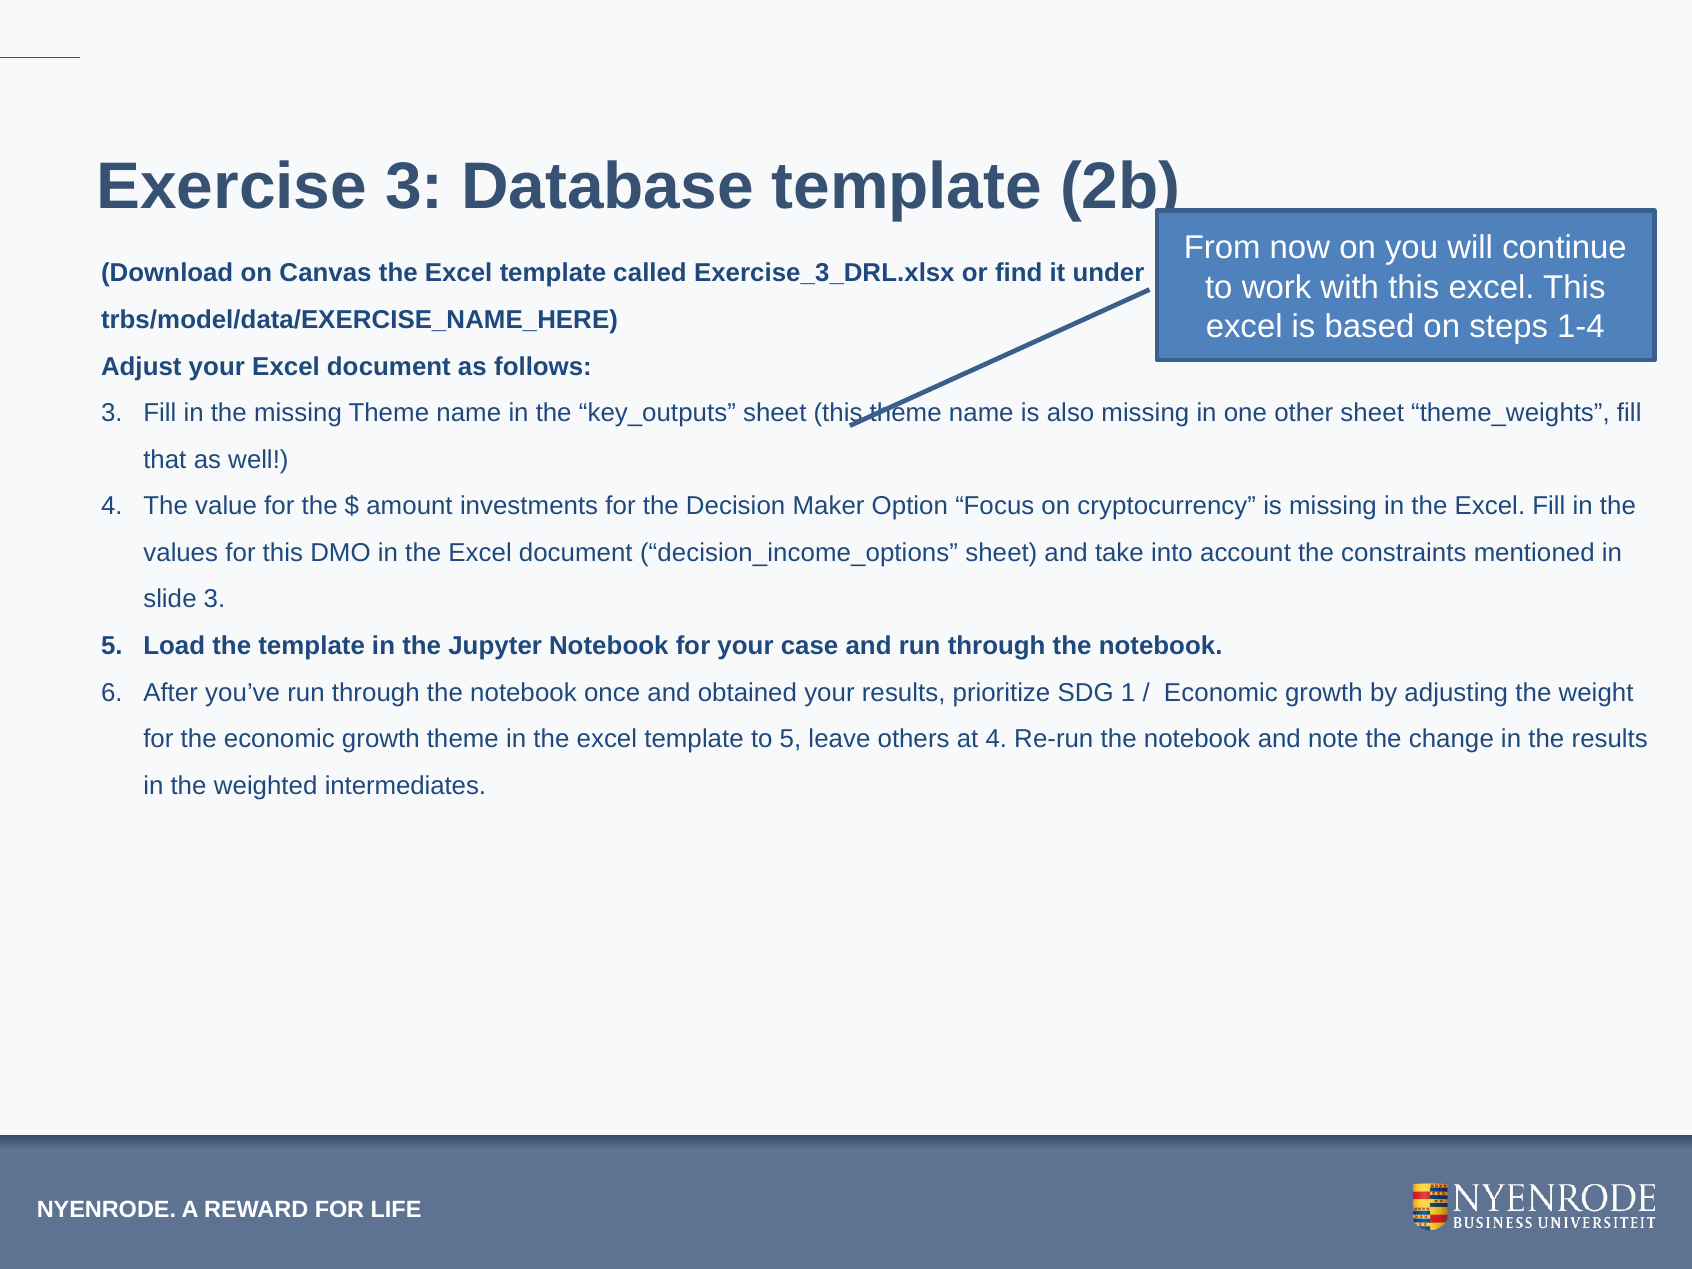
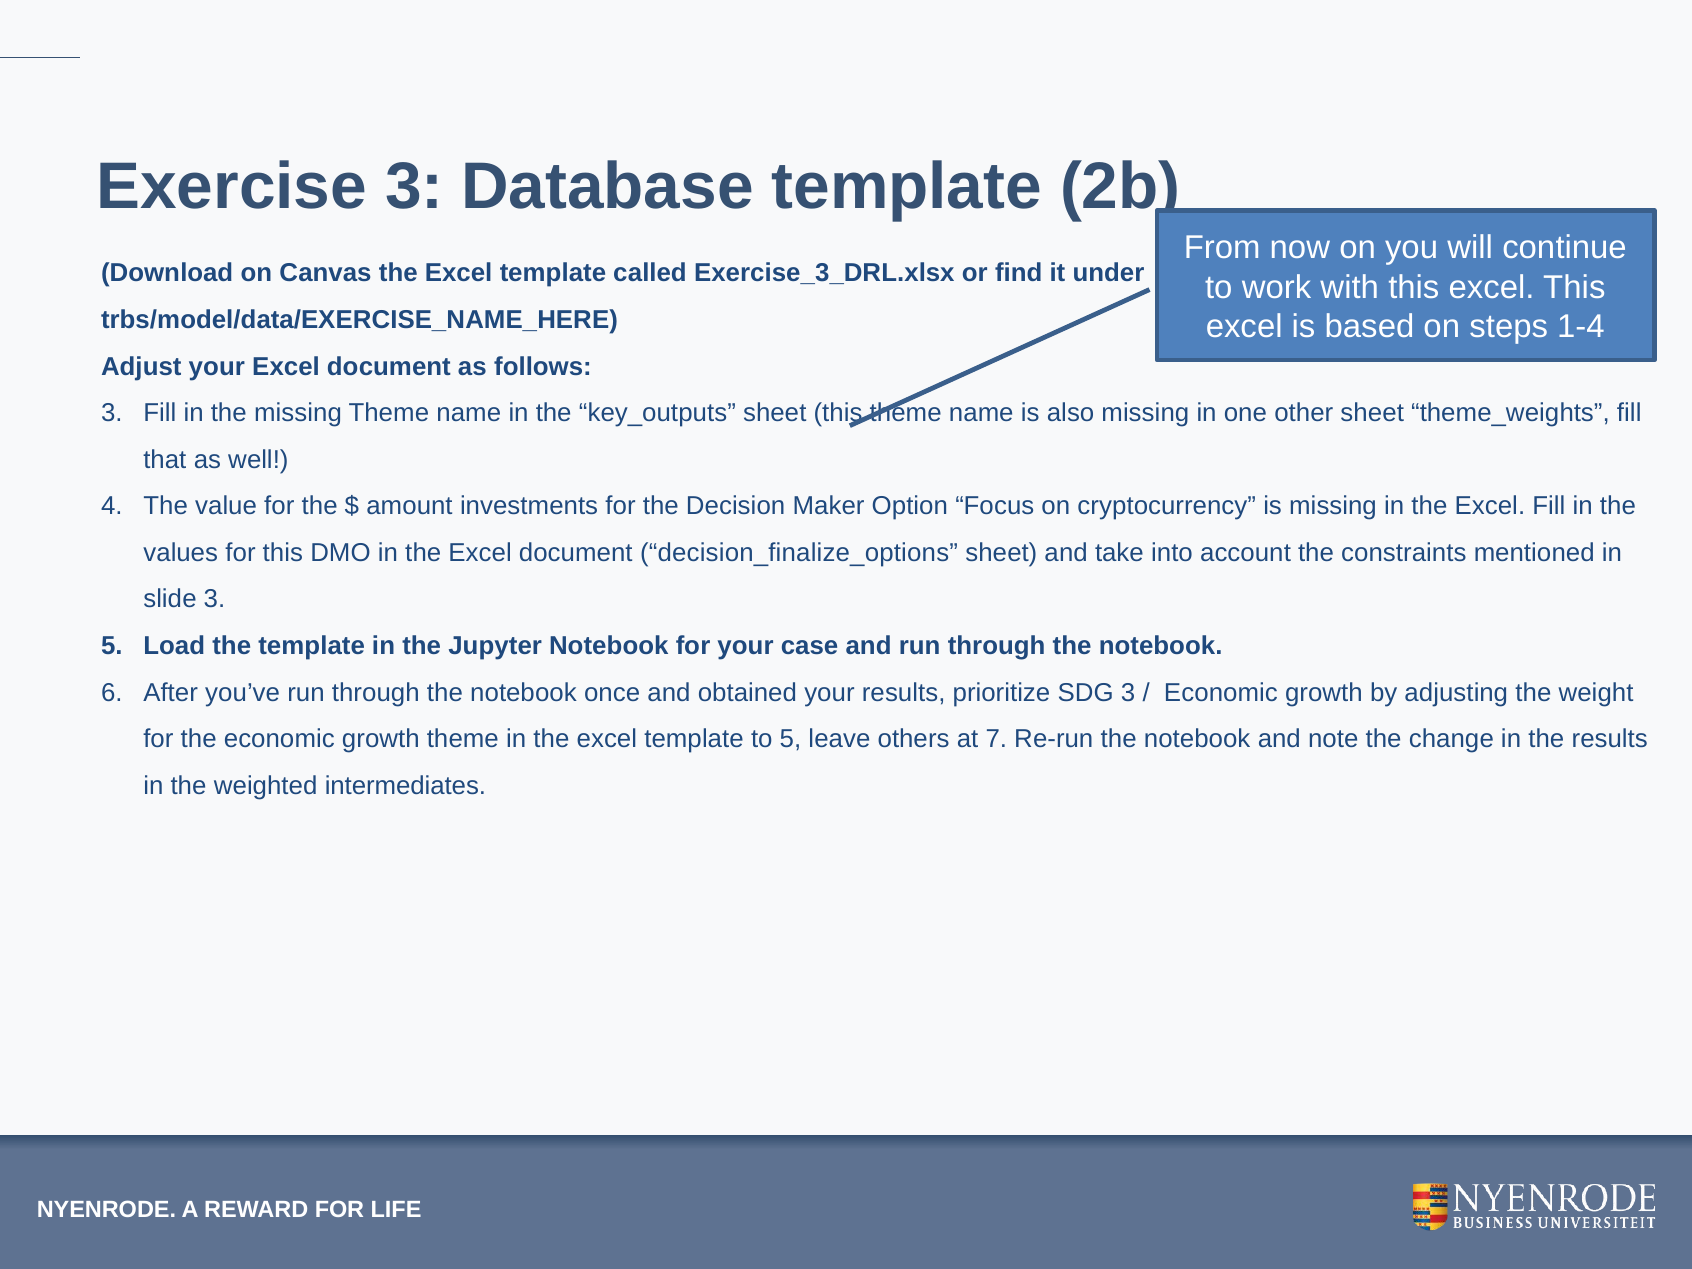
decision_income_options: decision_income_options -> decision_finalize_options
SDG 1: 1 -> 3
at 4: 4 -> 7
